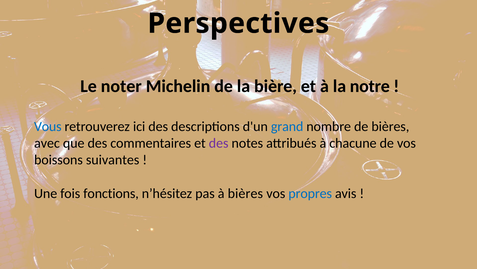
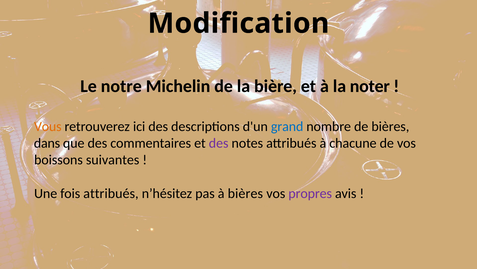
Perspectives: Perspectives -> Modification
noter: noter -> notre
notre: notre -> noter
Vous colour: blue -> orange
avec: avec -> dans
fois fonctions: fonctions -> attribués
propres colour: blue -> purple
